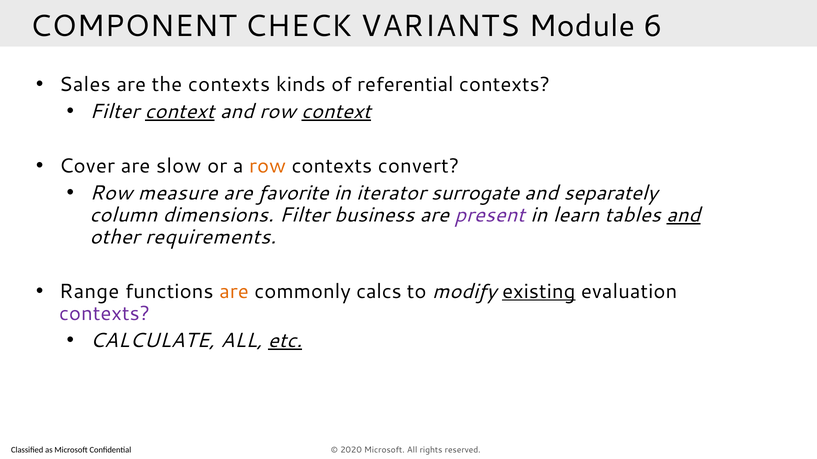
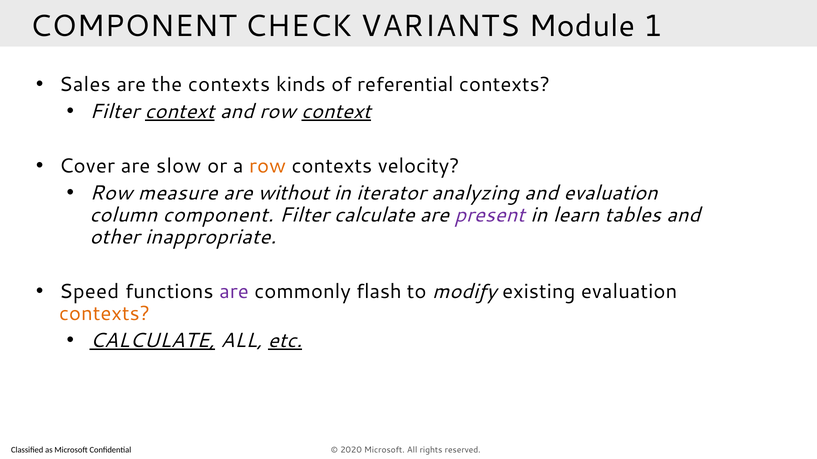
6: 6 -> 1
convert: convert -> velocity
favorite: favorite -> without
surrogate: surrogate -> analyzing
and separately: separately -> evaluation
column dimensions: dimensions -> component
Filter business: business -> calculate
and at (683, 215) underline: present -> none
requirements: requirements -> inappropriate
Range: Range -> Speed
are at (234, 292) colour: orange -> purple
calcs: calcs -> flash
existing underline: present -> none
contexts at (105, 314) colour: purple -> orange
CALCULATE at (152, 341) underline: none -> present
